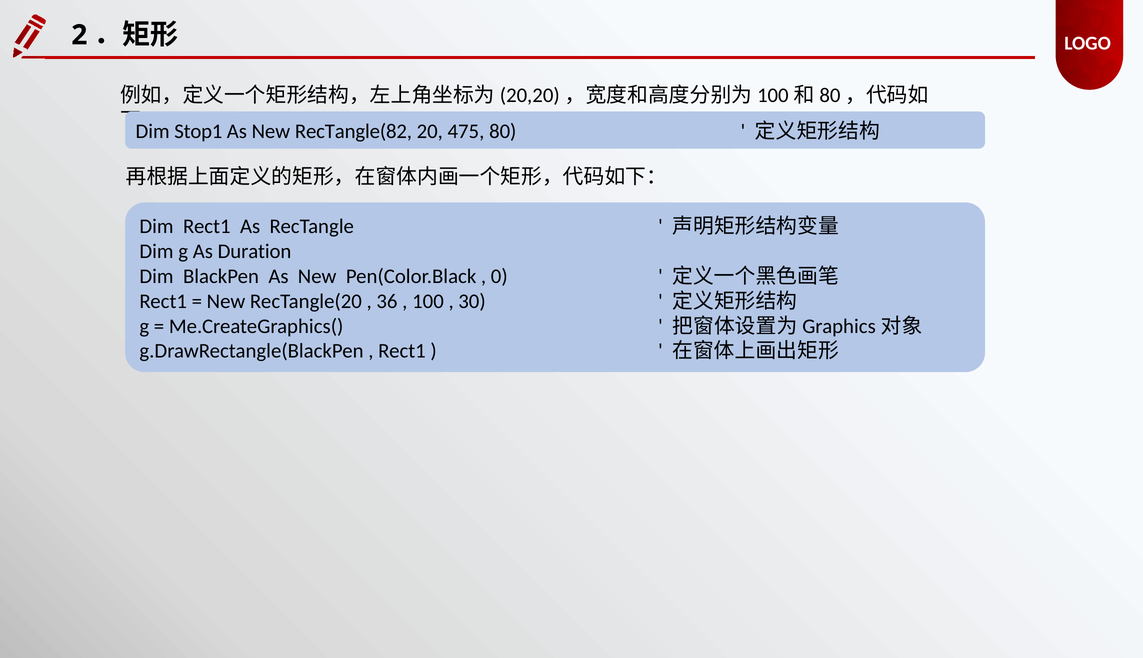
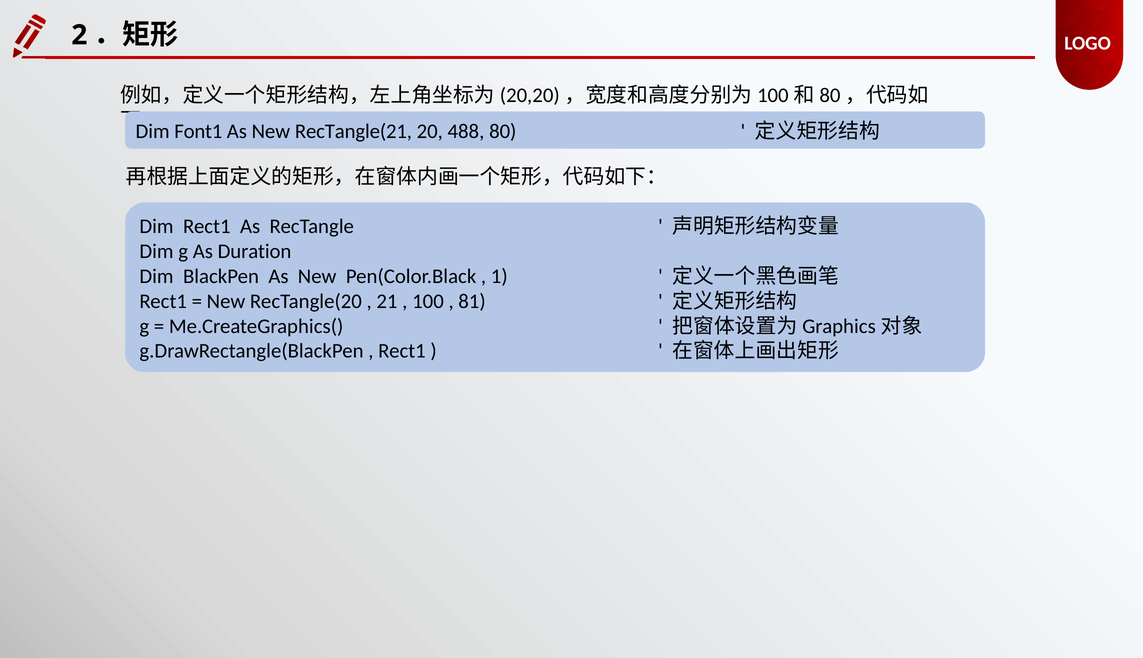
Stop1: Stop1 -> Font1
RecTangle(82: RecTangle(82 -> RecTangle(21
475: 475 -> 488
0: 0 -> 1
36: 36 -> 21
30: 30 -> 81
